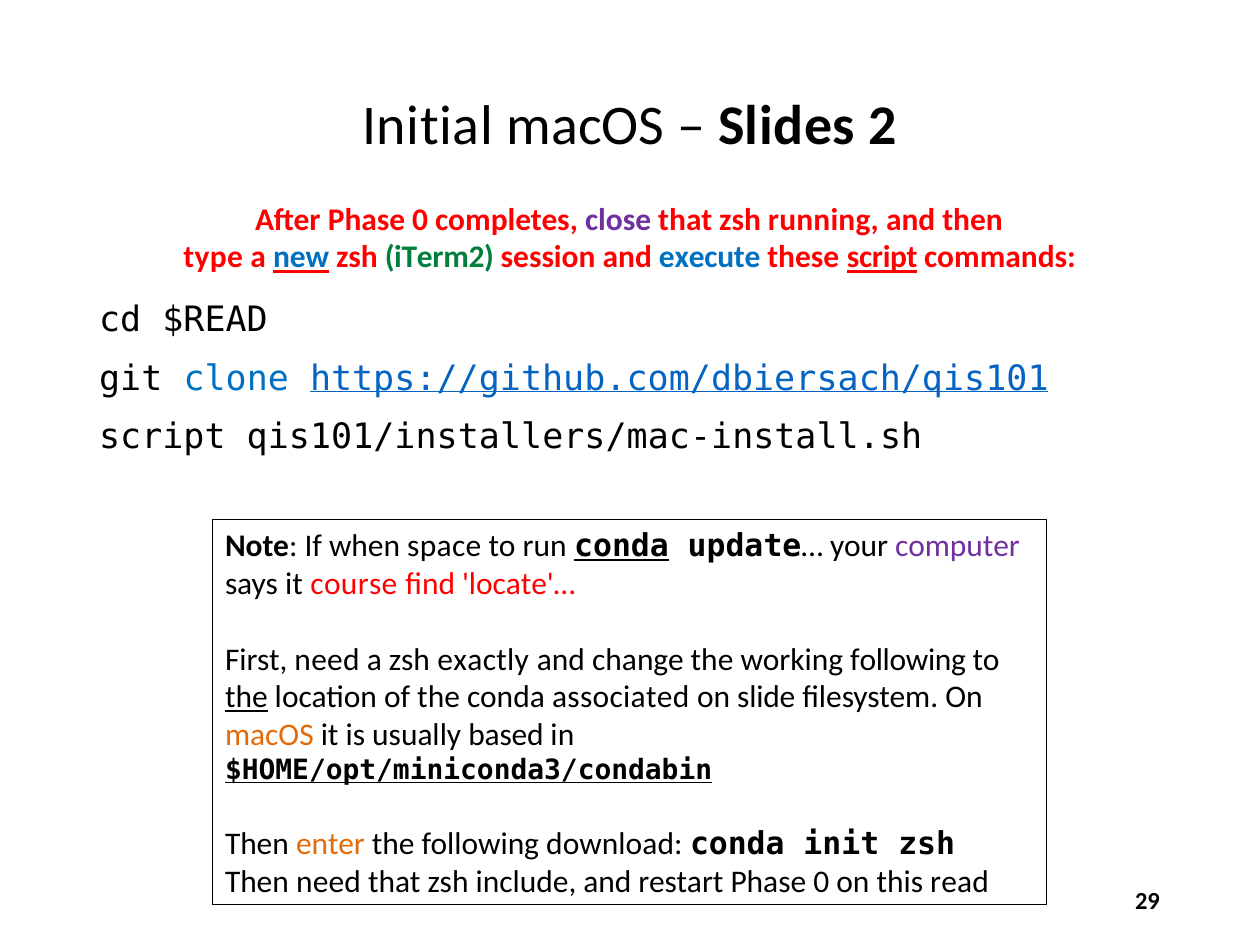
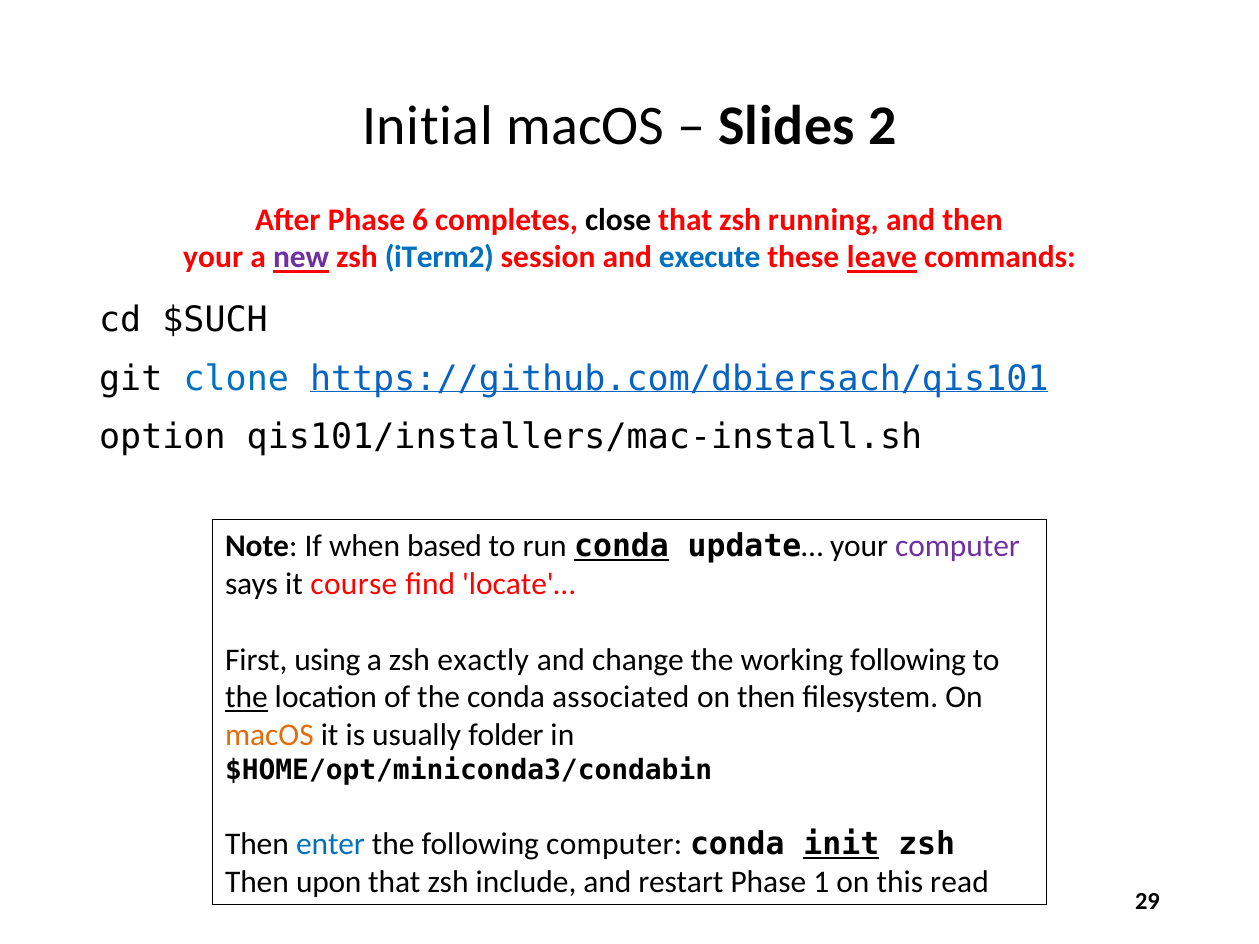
After Phase 0: 0 -> 6
close colour: purple -> black
type at (213, 258): type -> your
new colour: blue -> purple
iTerm2 colour: green -> blue
these script: script -> leave
$READ: $READ -> $SUCH
script at (162, 437): script -> option
space: space -> based
First need: need -> using
on slide: slide -> then
based: based -> folder
$HOME/opt/miniconda3/condabin underline: present -> none
enter colour: orange -> blue
following download: download -> computer
init underline: none -> present
Then need: need -> upon
restart Phase 0: 0 -> 1
